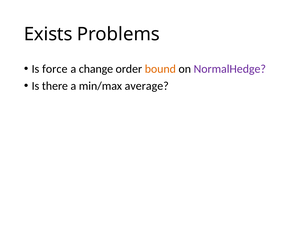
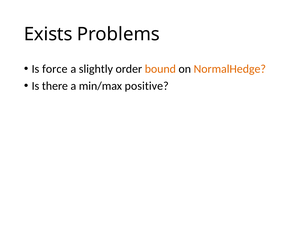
change: change -> slightly
NormalHedge colour: purple -> orange
average: average -> positive
